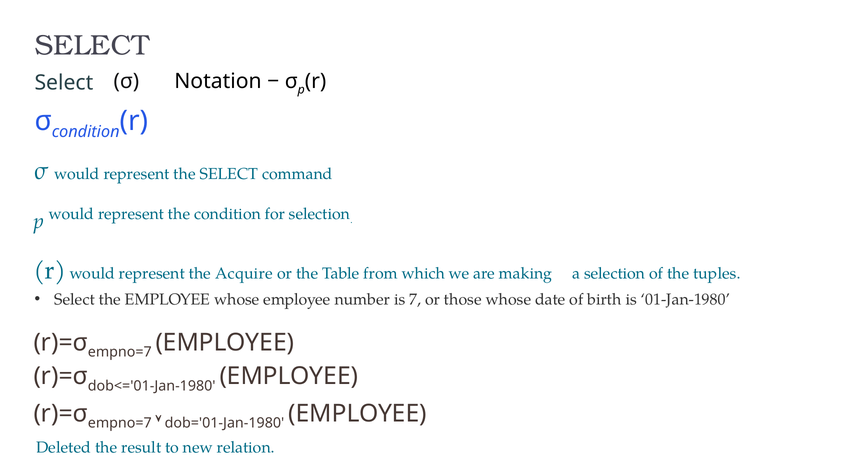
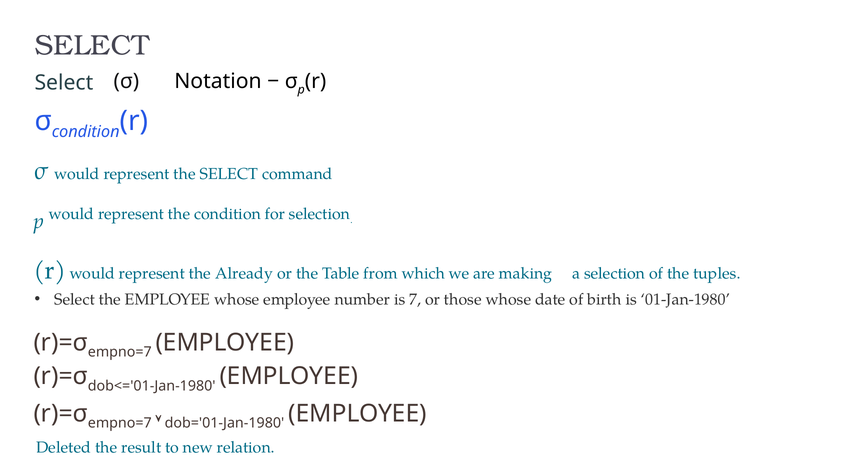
Acquire: Acquire -> Already
